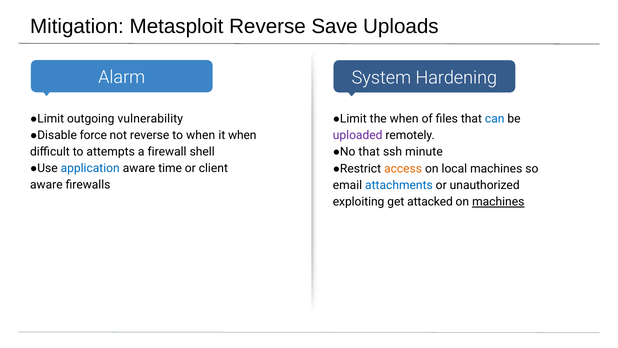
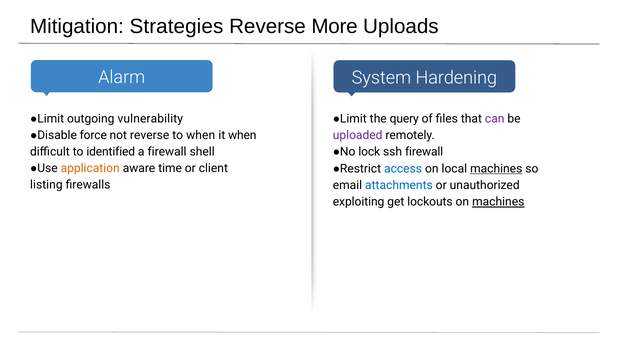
Metasploit: Metasploit -> Strategies
Save: Save -> More
the when: when -> query
can colour: blue -> purple
●No that: that -> lock
ssh minute: minute -> firewall
attempts: attempts -> identified
application colour: blue -> orange
access colour: orange -> blue
machines at (496, 168) underline: none -> present
aware at (46, 185): aware -> listing
attacked: attacked -> lockouts
